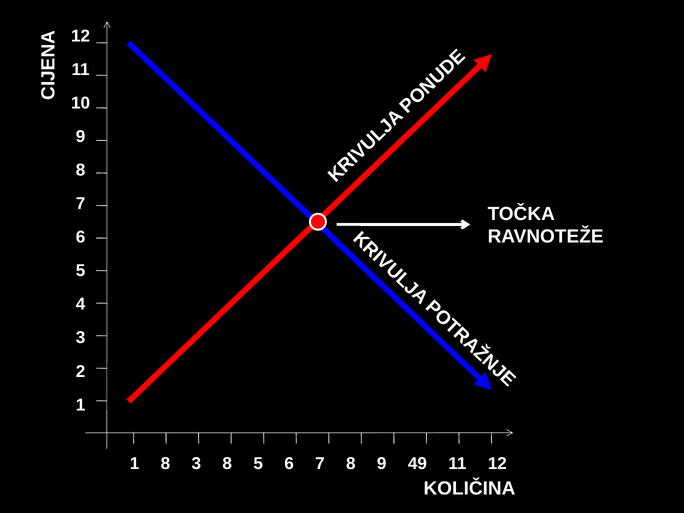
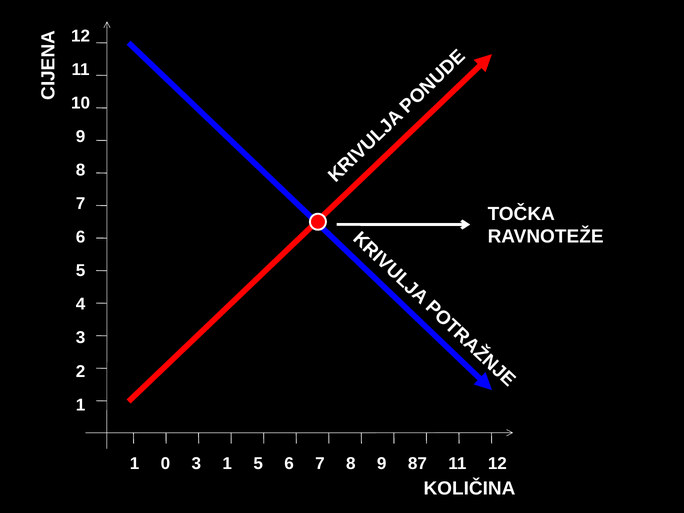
1 8: 8 -> 0
3 8: 8 -> 1
49: 49 -> 87
